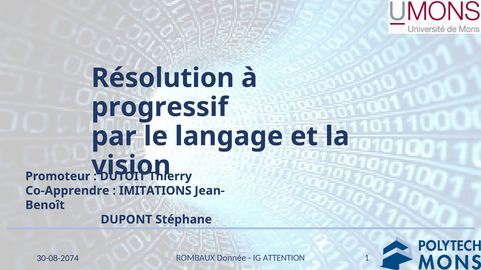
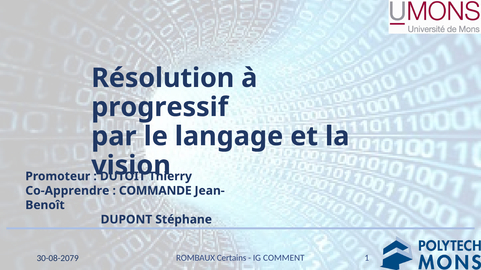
IMITATIONS: IMITATIONS -> COMMANDE
Donnée: Donnée -> Certains
ATTENTION: ATTENTION -> COMMENT
30-08-2074: 30-08-2074 -> 30-08-2079
